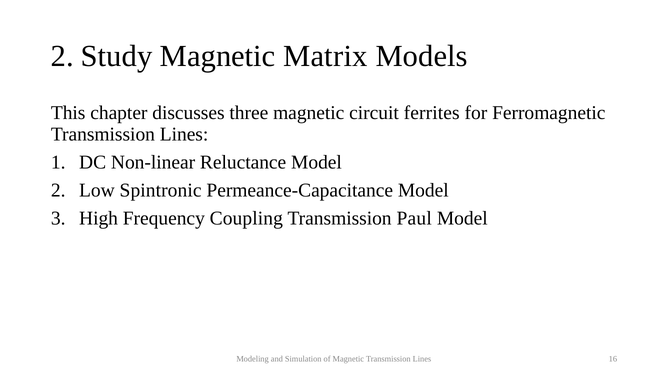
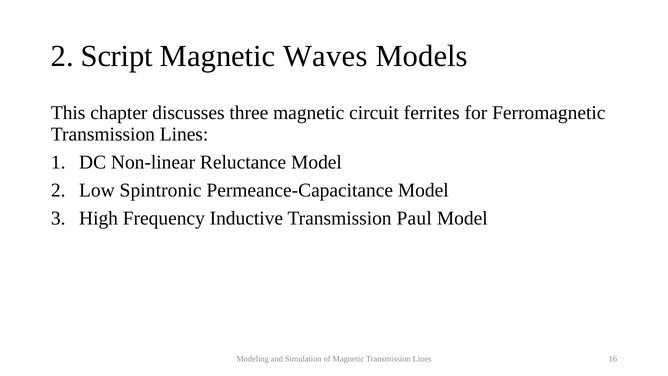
Study: Study -> Script
Matrix: Matrix -> Waves
Coupling: Coupling -> Inductive
